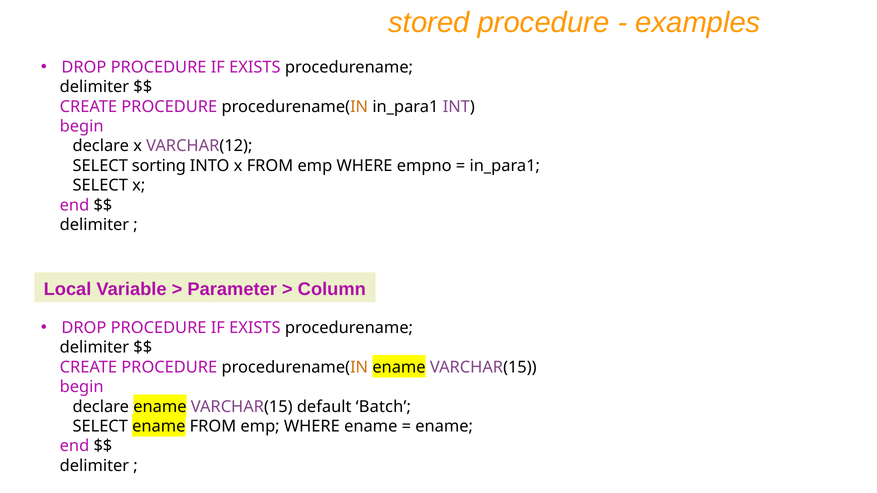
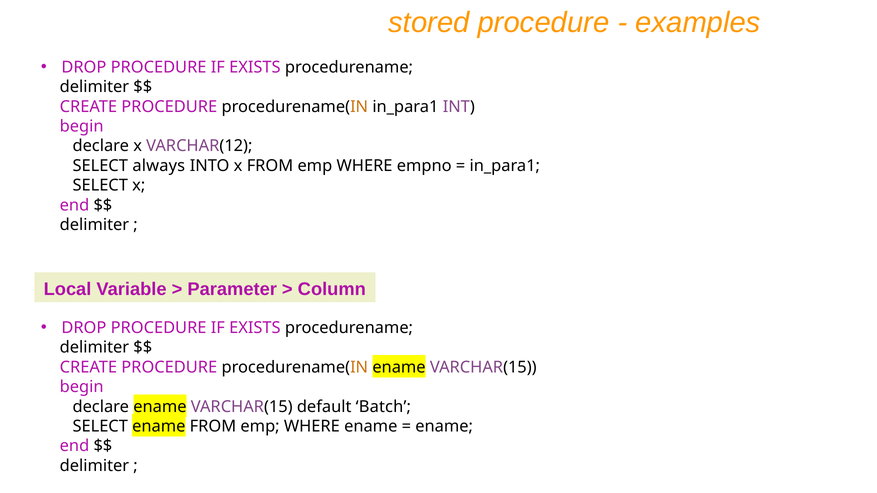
sorting: sorting -> always
